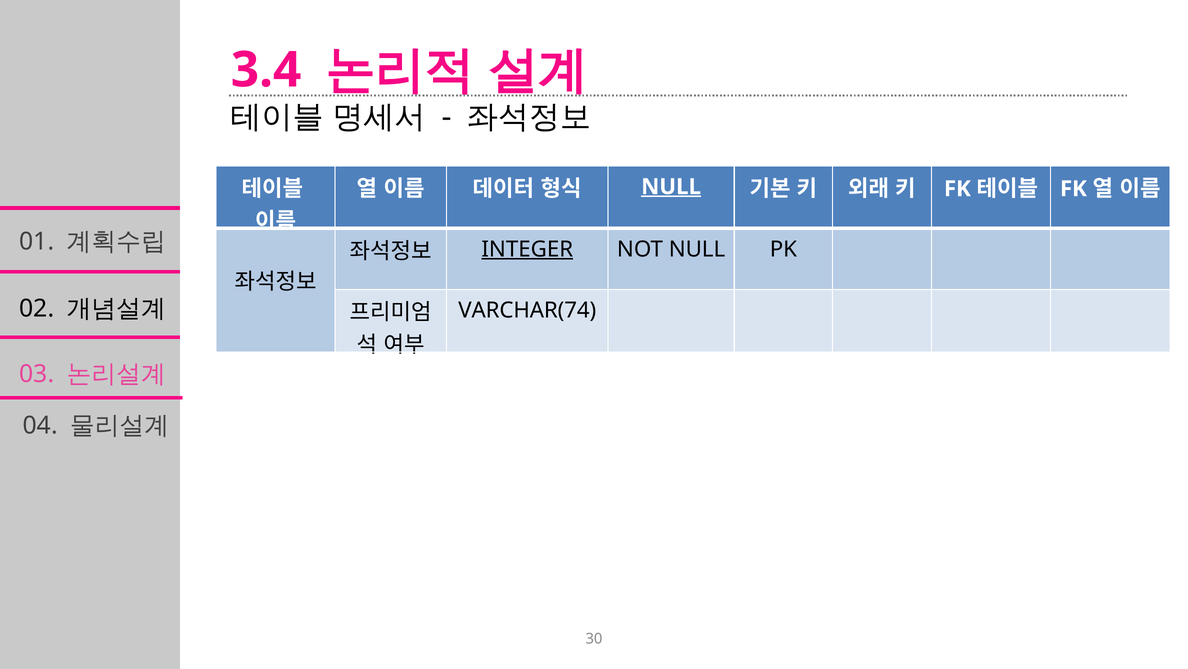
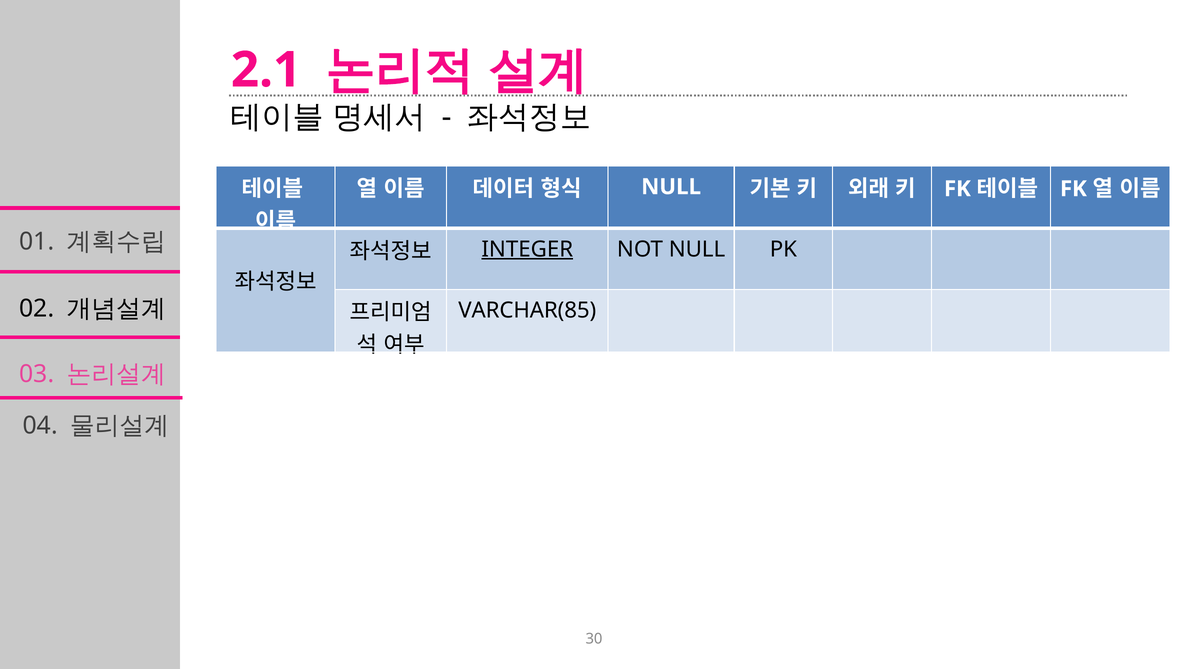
3.4: 3.4 -> 2.1
NULL at (671, 187) underline: present -> none
VARCHAR(74: VARCHAR(74 -> VARCHAR(85
